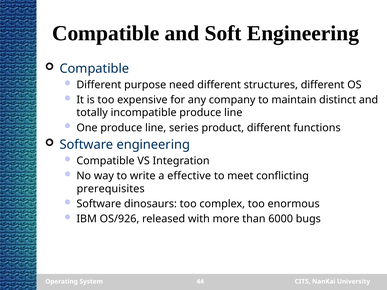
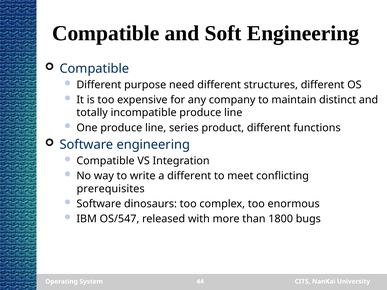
a effective: effective -> different
OS/926: OS/926 -> OS/547
6000: 6000 -> 1800
